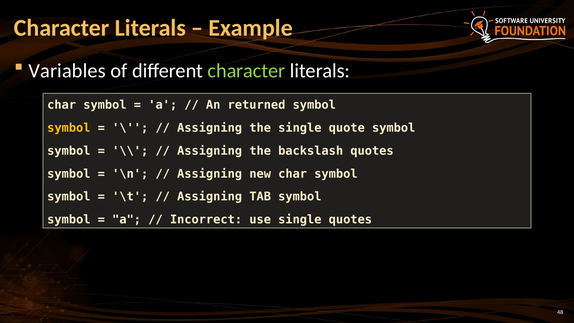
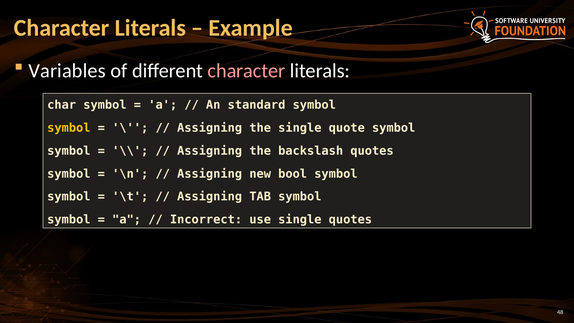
character at (246, 71) colour: light green -> pink
returned: returned -> standard
new char: char -> bool
